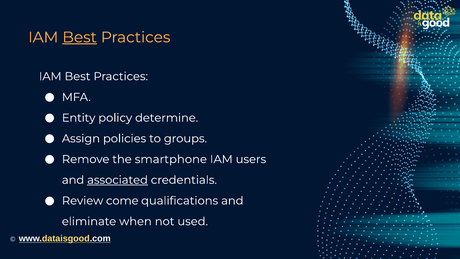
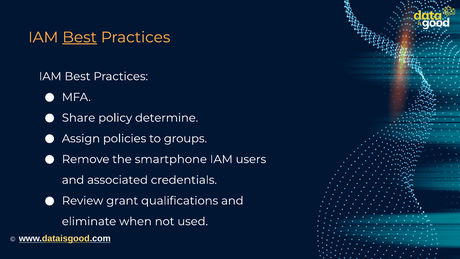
Entity: Entity -> Share
associated underline: present -> none
come: come -> grant
